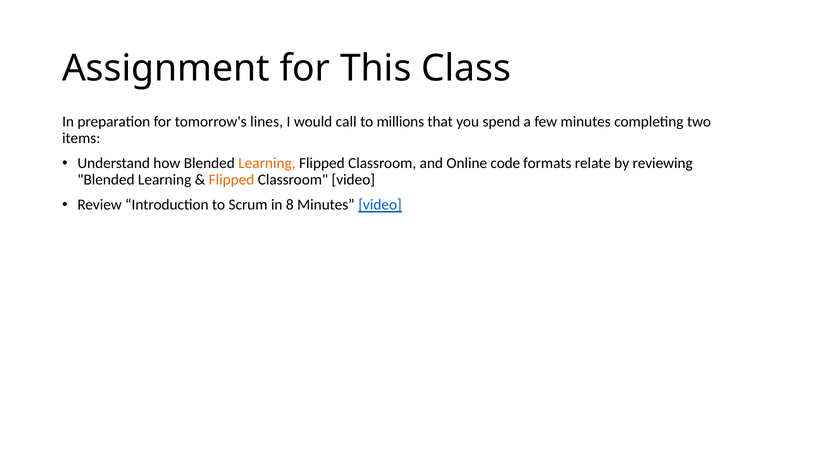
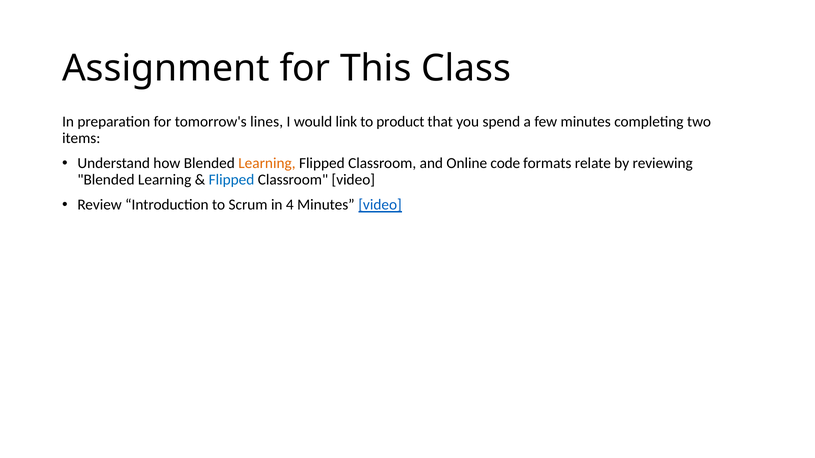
call: call -> link
millions: millions -> product
Flipped at (231, 180) colour: orange -> blue
8: 8 -> 4
